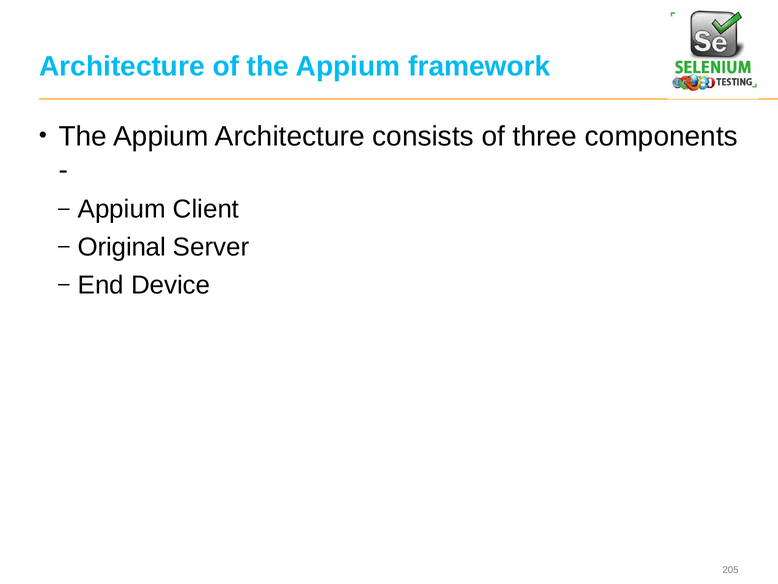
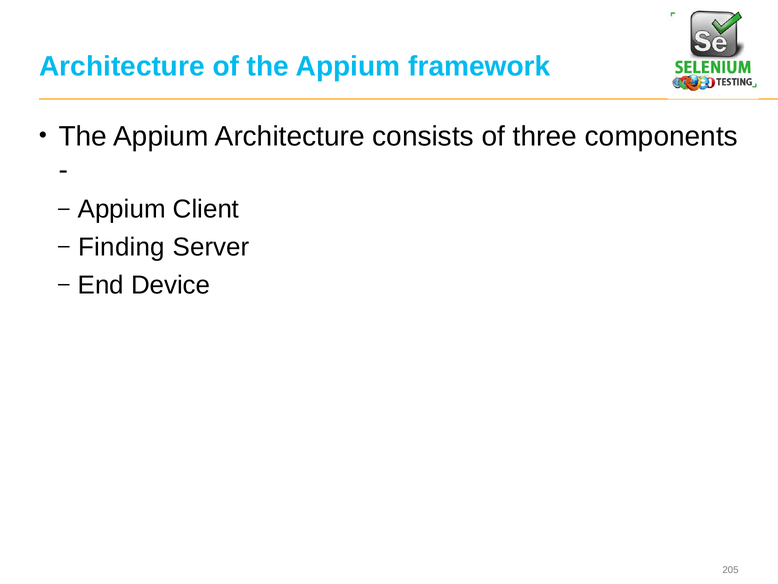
Original: Original -> Finding
